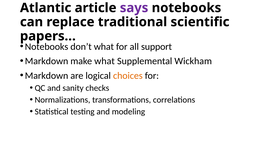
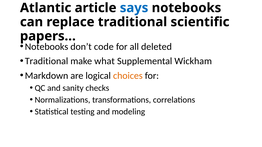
says colour: purple -> blue
don’t what: what -> code
support: support -> deleted
Markdown at (47, 61): Markdown -> Traditional
